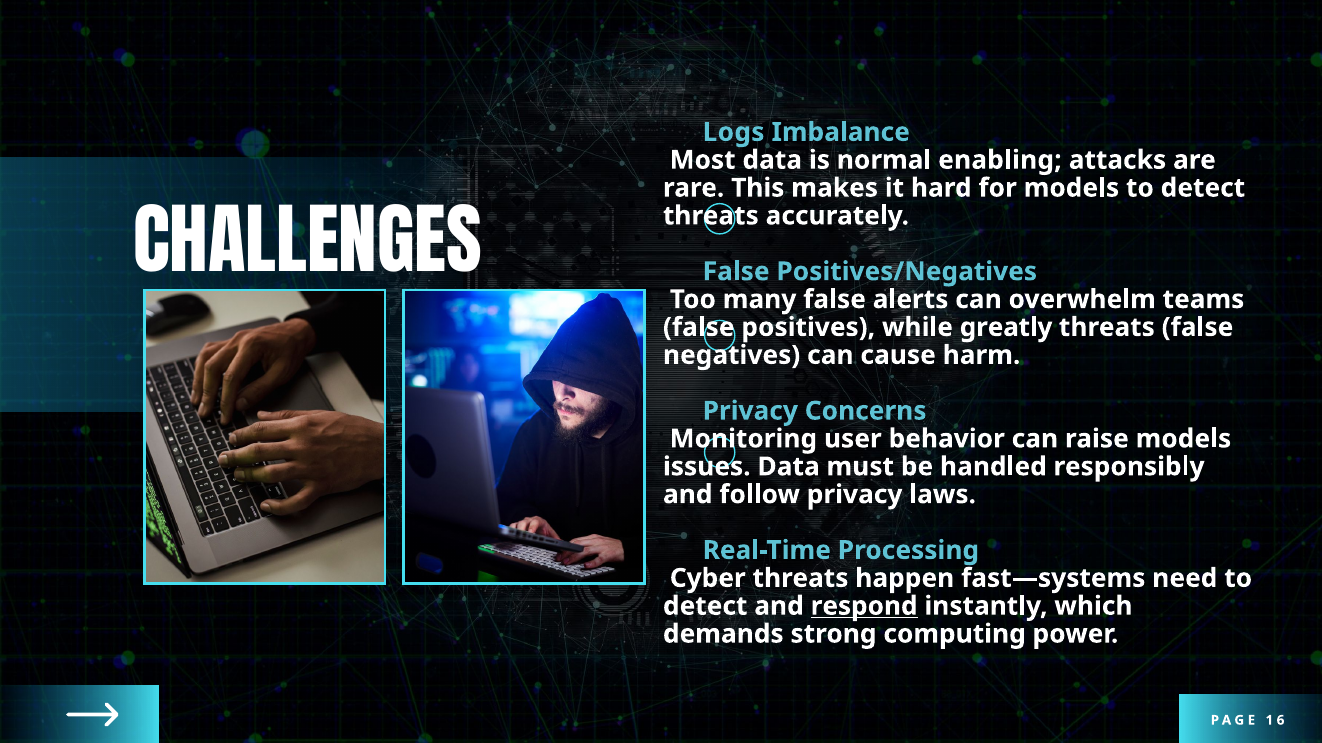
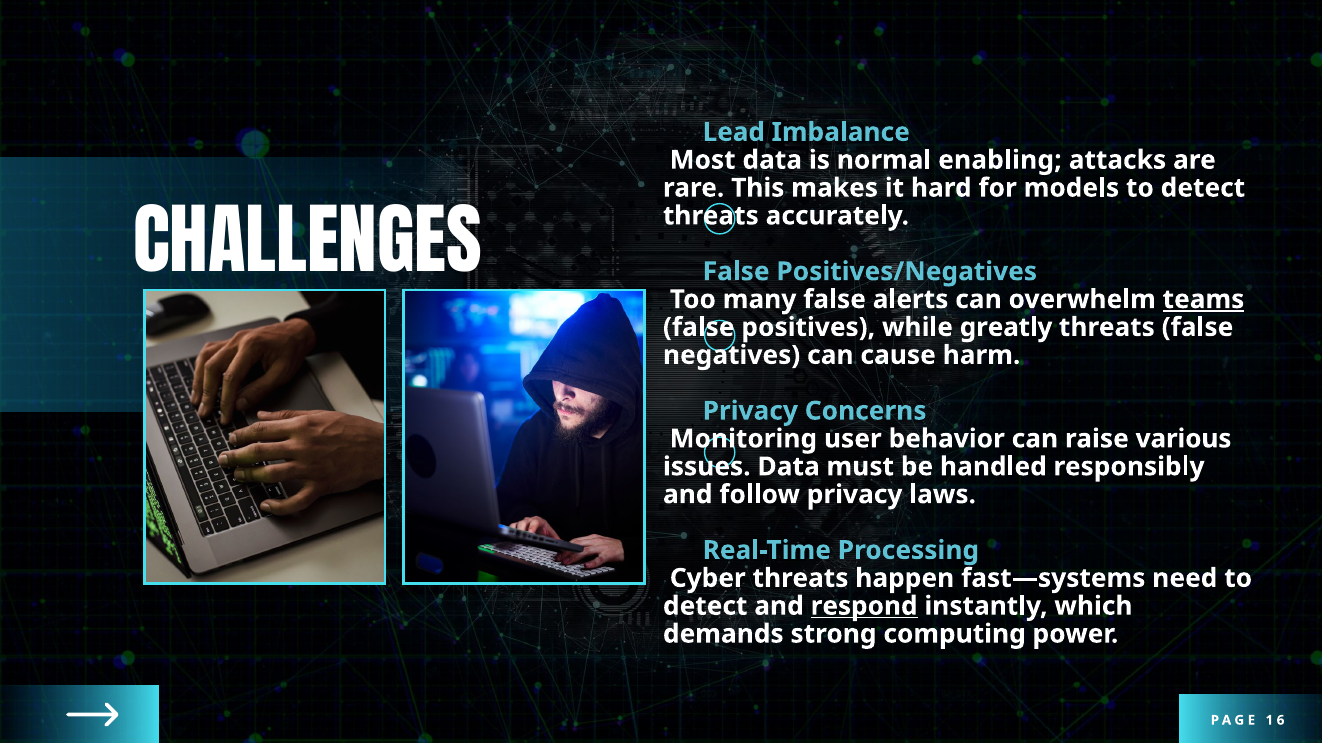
Logs: Logs -> Lead
teams underline: none -> present
raise models: models -> various
